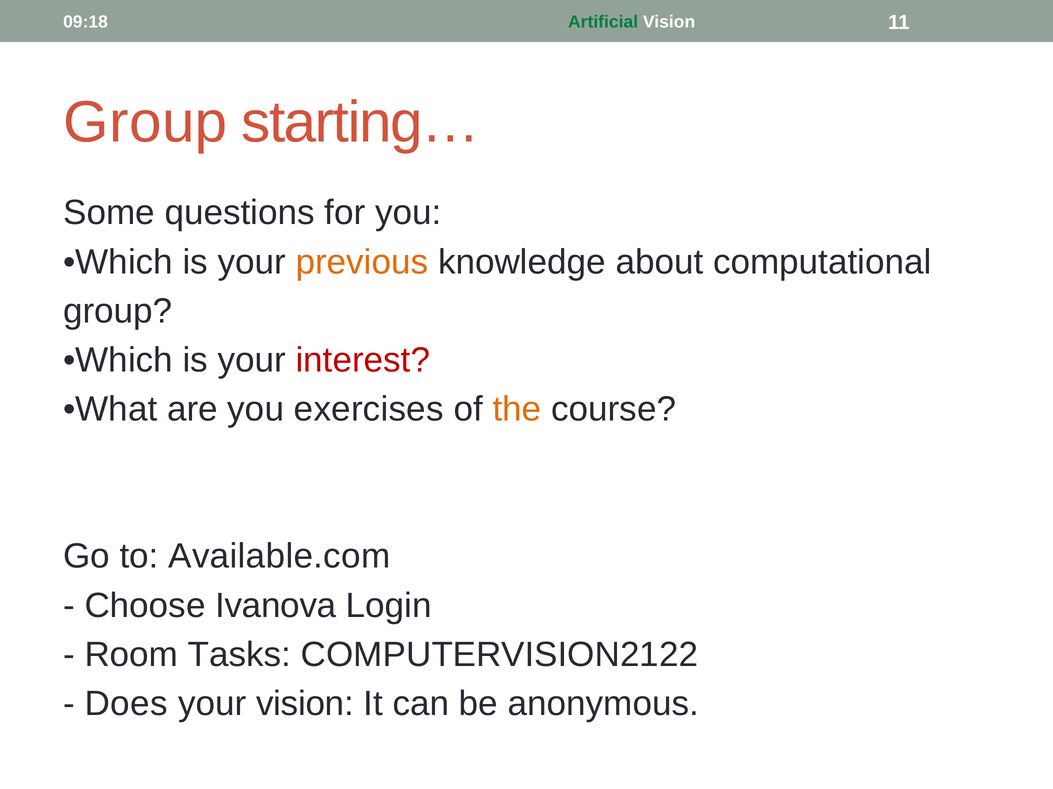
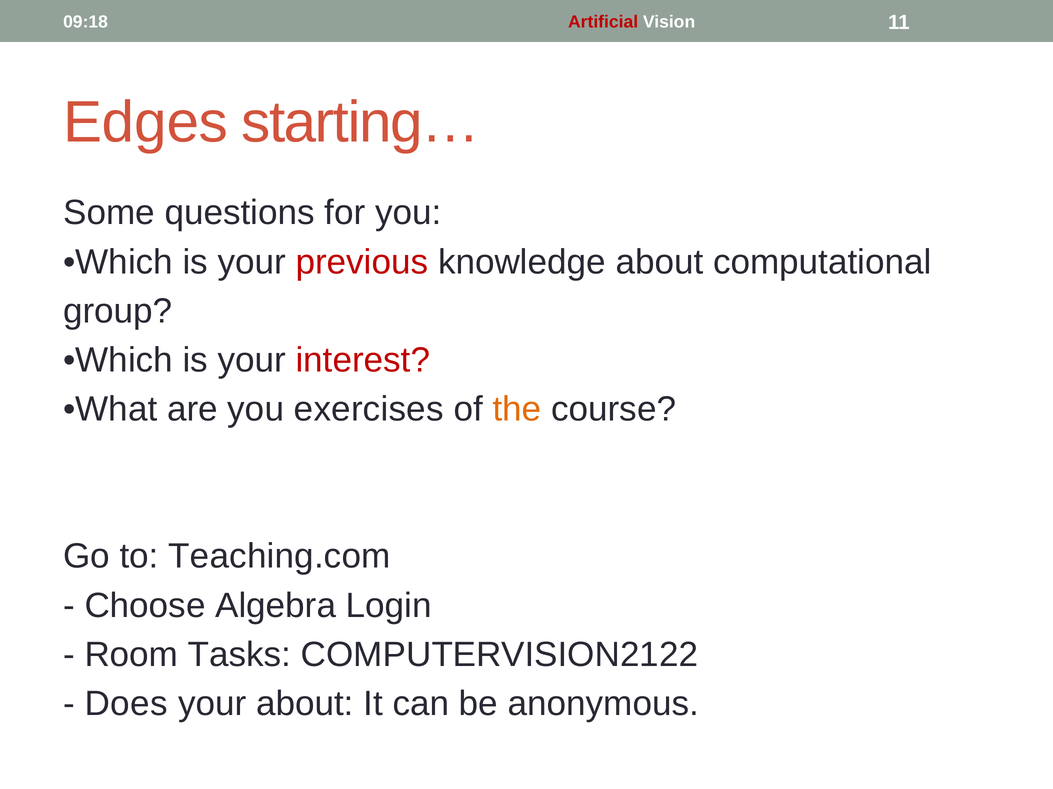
Artificial colour: green -> red
Group at (145, 123): Group -> Edges
previous colour: orange -> red
Available.com: Available.com -> Teaching.com
Ivanova: Ivanova -> Algebra
your vision: vision -> about
